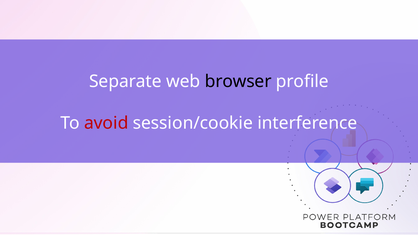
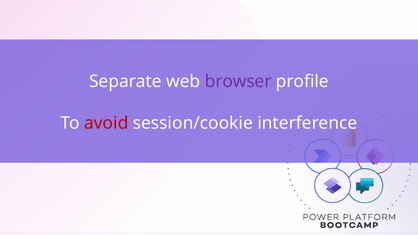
browser colour: black -> purple
